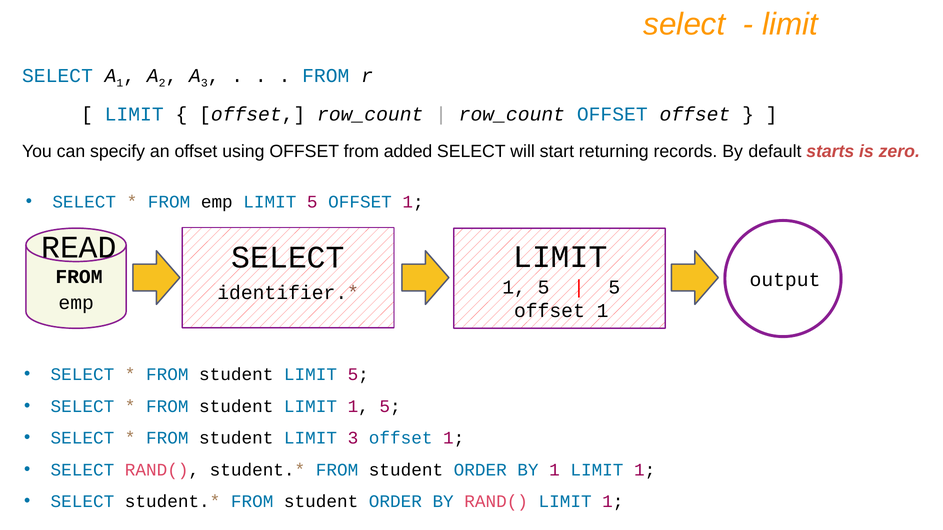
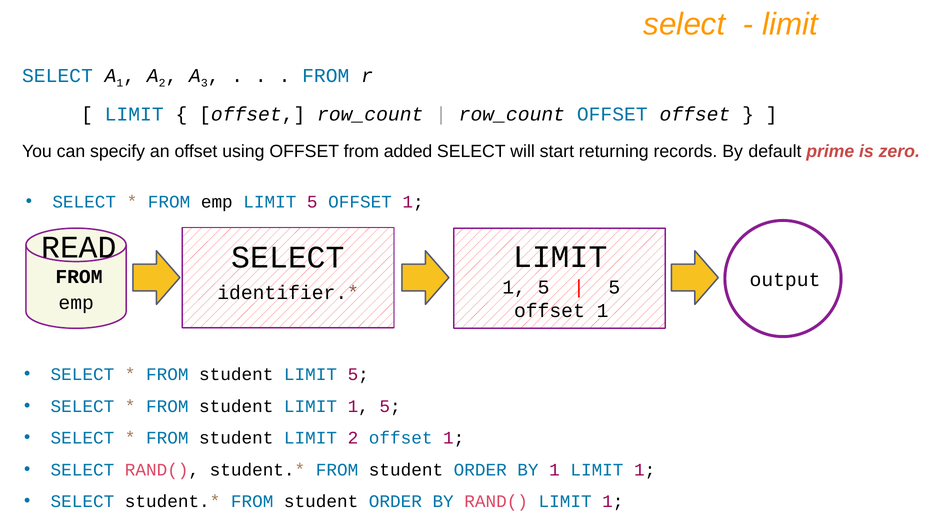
starts: starts -> prime
LIMIT 3: 3 -> 2
